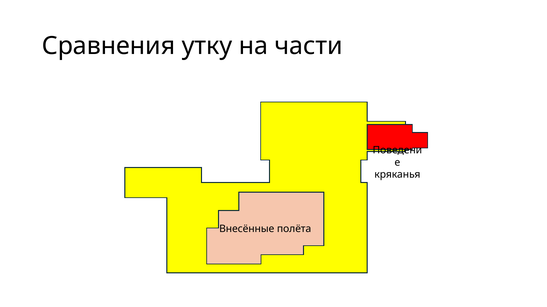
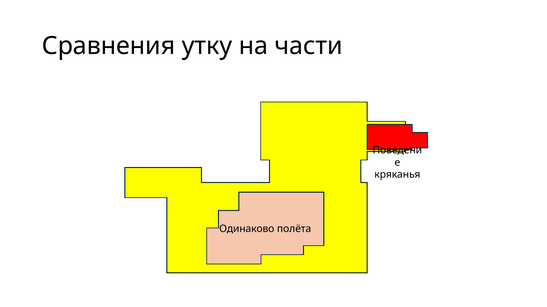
Внесённые: Внесённые -> Одинаково
